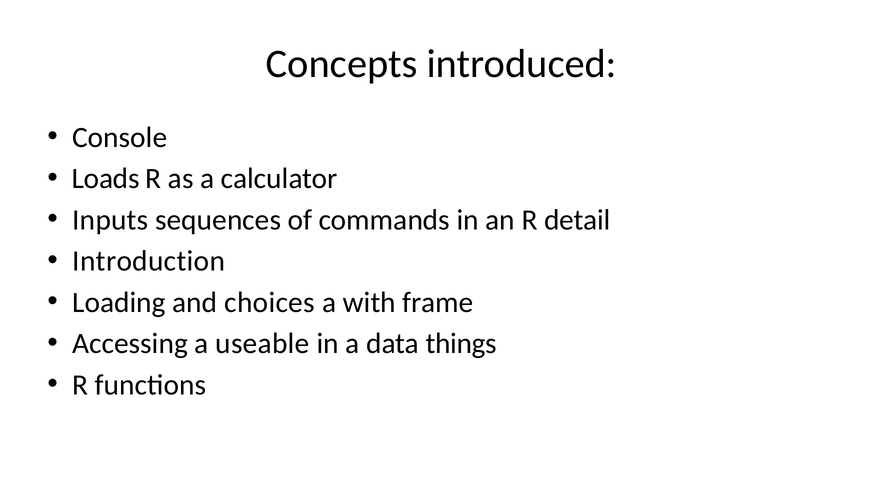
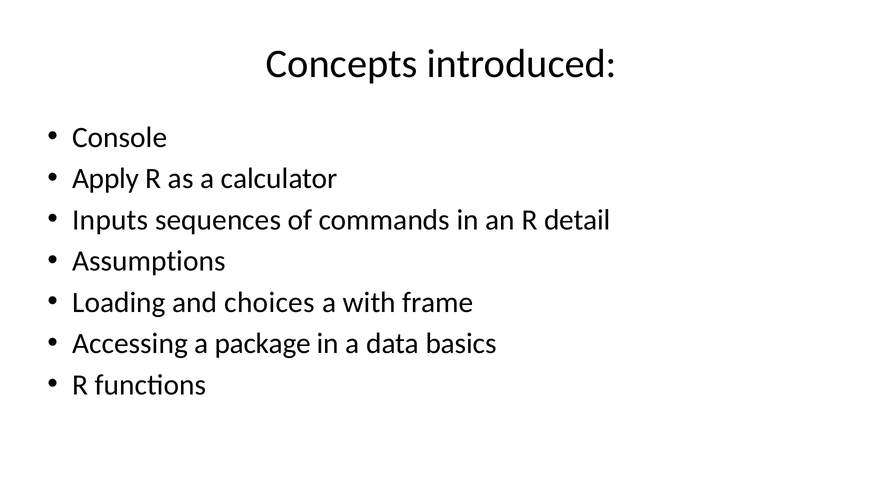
Loads: Loads -> Apply
Introduction: Introduction -> Assumptions
useable: useable -> package
things: things -> basics
